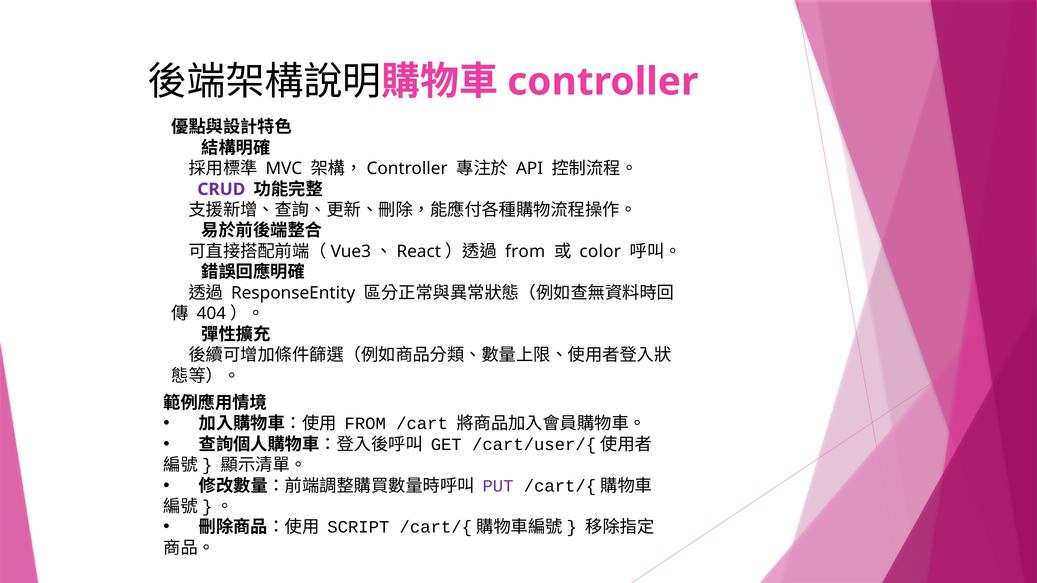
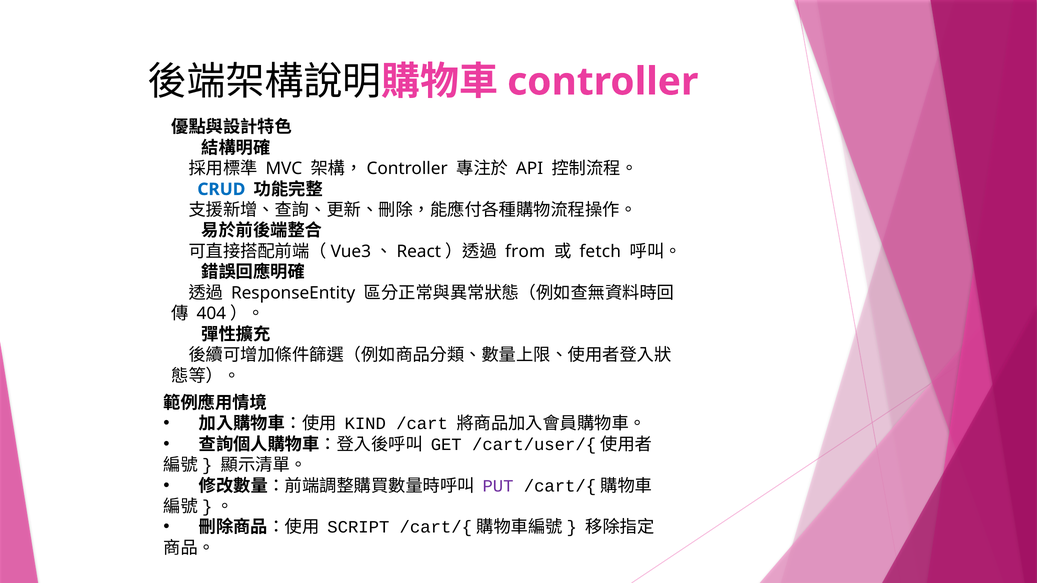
CRUD colour: purple -> blue
color: color -> fetch
FROM at (365, 424): FROM -> KIND
